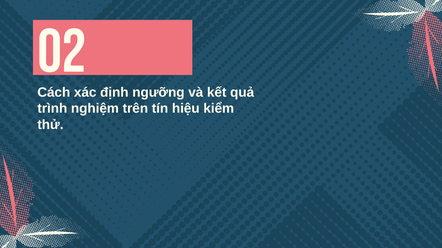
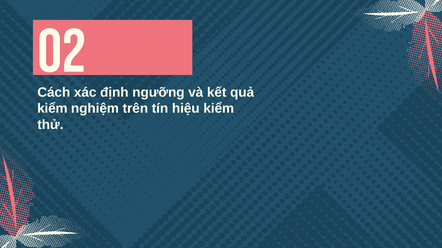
trình at (52, 109): trình -> kiểm
